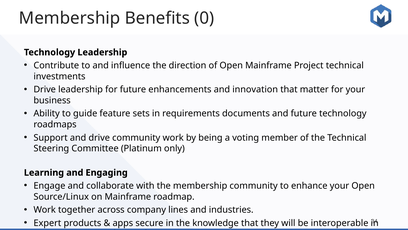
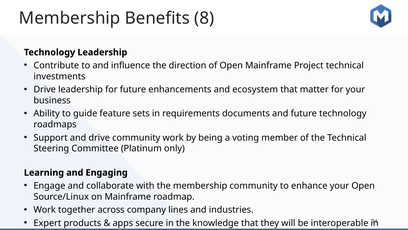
0: 0 -> 8
innovation: innovation -> ecosystem
